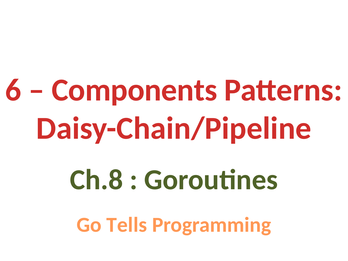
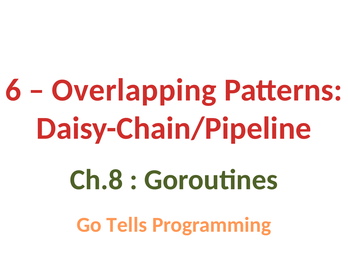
Components: Components -> Overlapping
